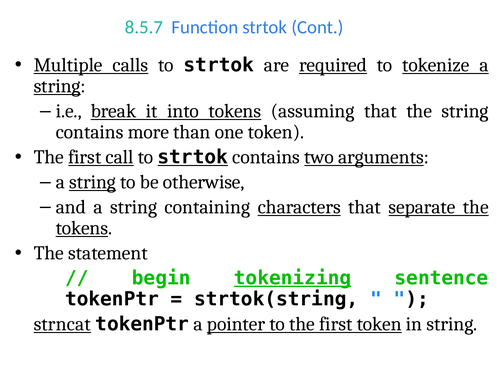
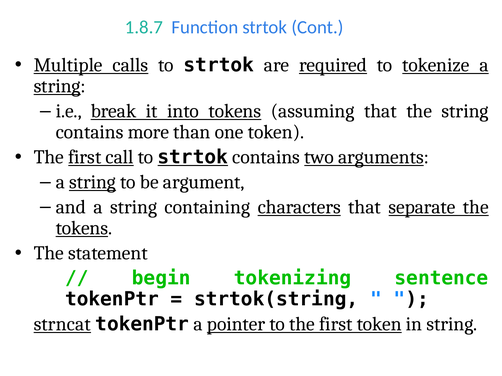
8.5.7: 8.5.7 -> 1.8.7
otherwise: otherwise -> argument
tokenizing underline: present -> none
